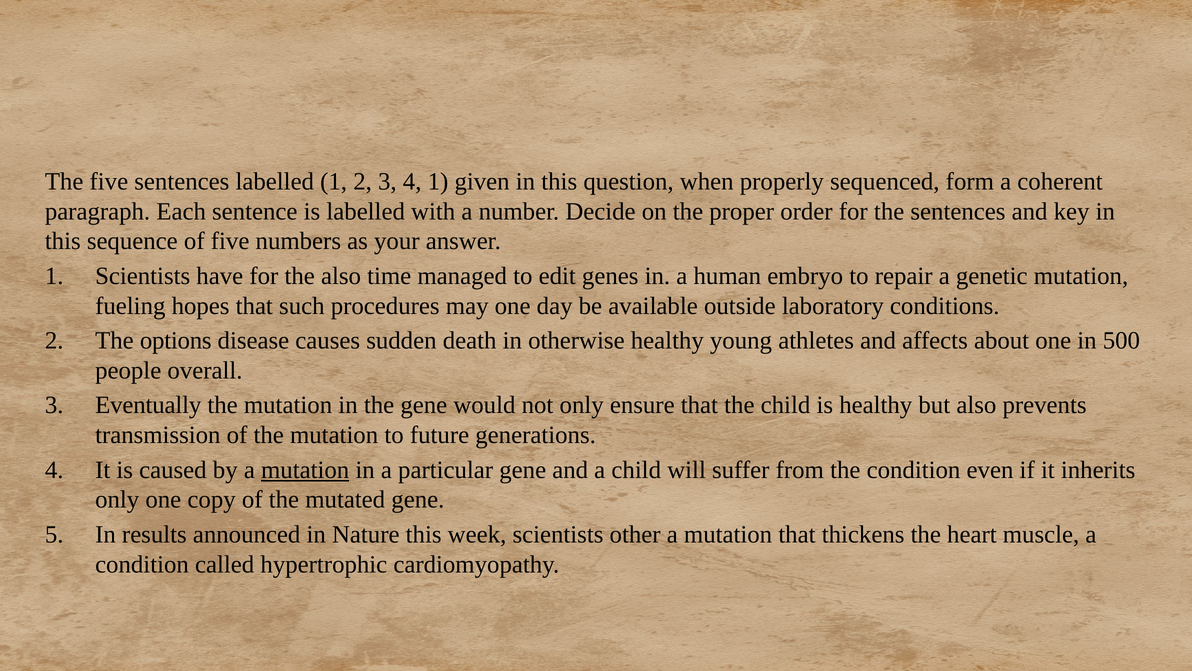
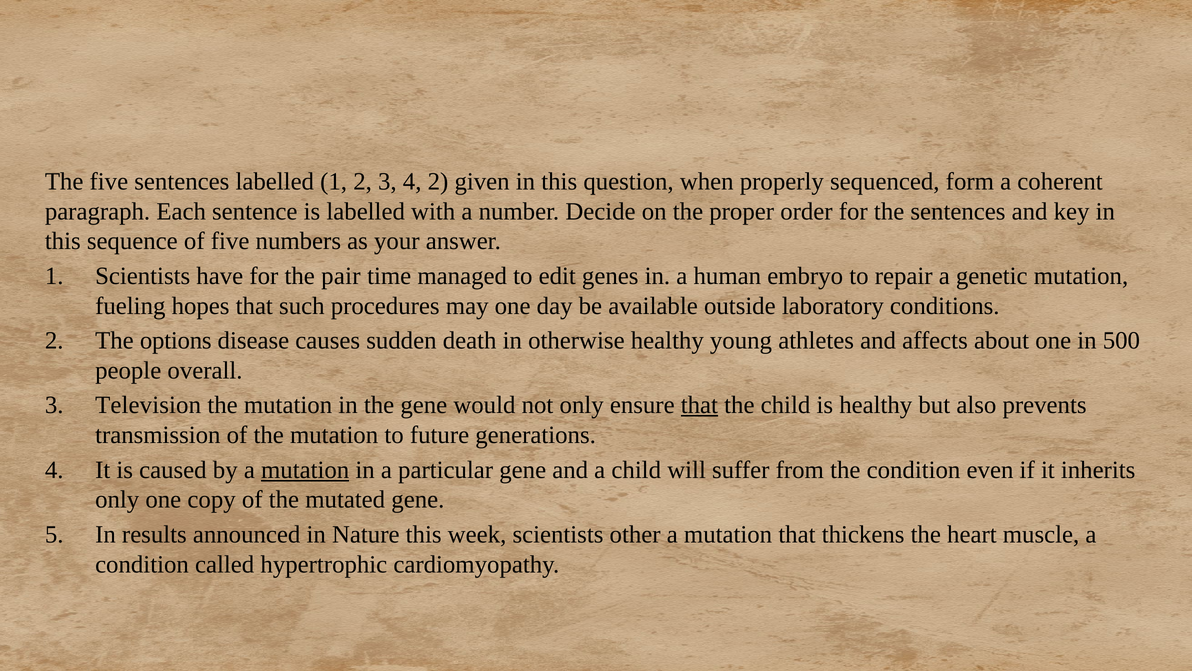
4 1: 1 -> 2
the also: also -> pair
Eventually: Eventually -> Television
that at (699, 405) underline: none -> present
